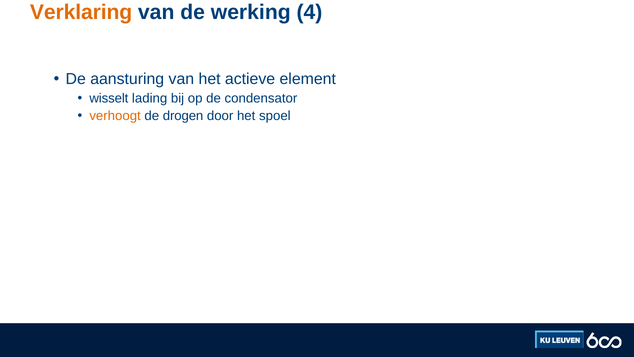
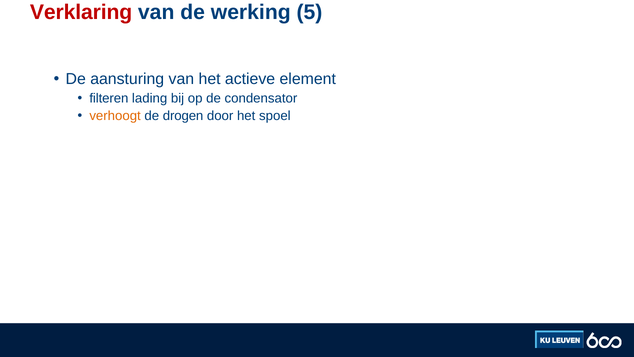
Verklaring colour: orange -> red
4: 4 -> 5
wisselt: wisselt -> filteren
